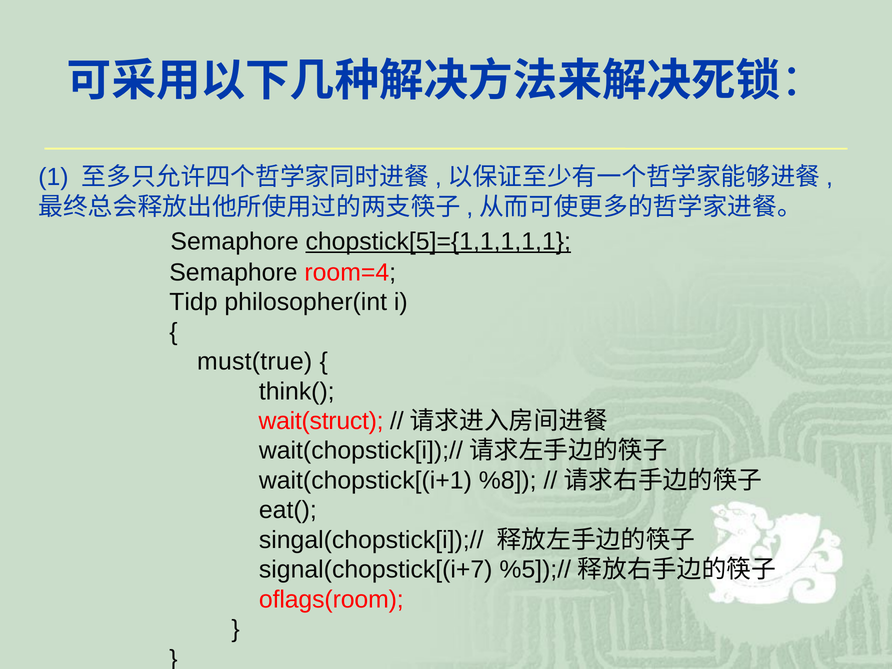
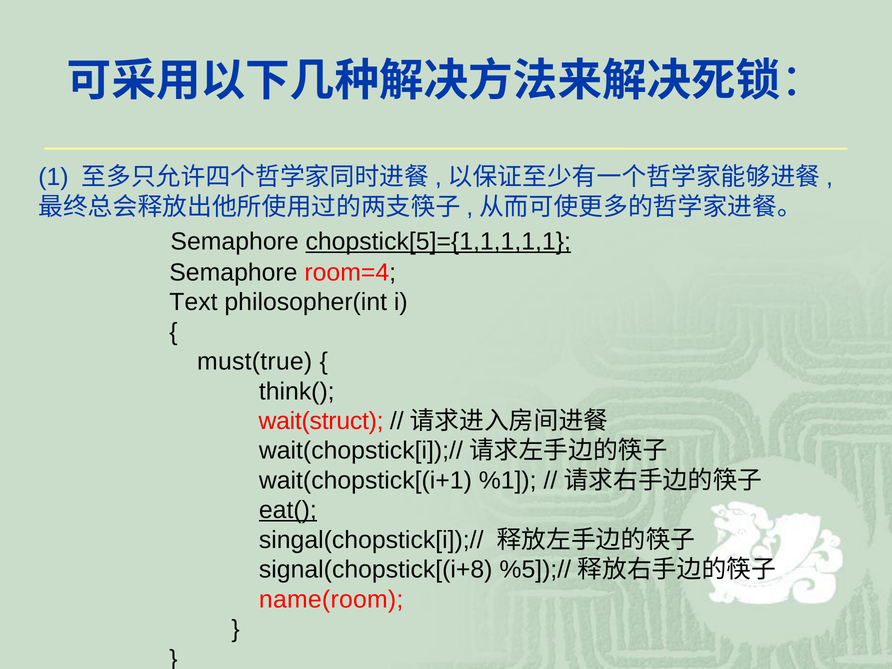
Tidp: Tidp -> Text
%8: %8 -> %1
eat( underline: none -> present
signal(chopstick[(i+7: signal(chopstick[(i+7 -> signal(chopstick[(i+8
oflags(room: oflags(room -> name(room
